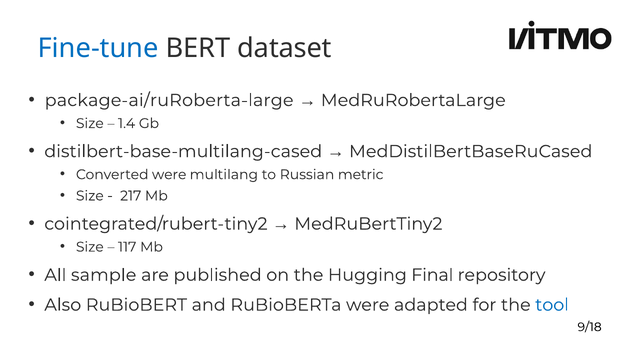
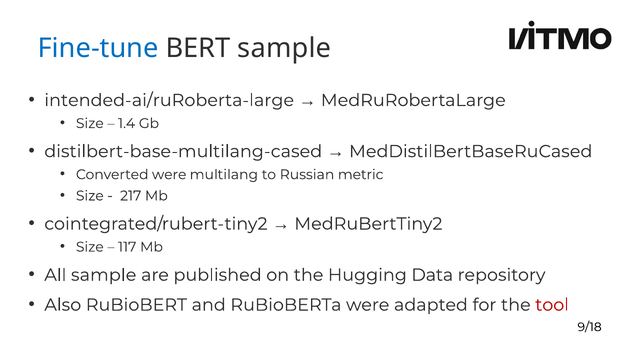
BERT dataset: dataset -> sample
package-ai/ruRoberta-large: package-ai/ruRoberta-large -> intended-ai/ruRoberta-large
Final: Final -> Data
tool colour: blue -> red
